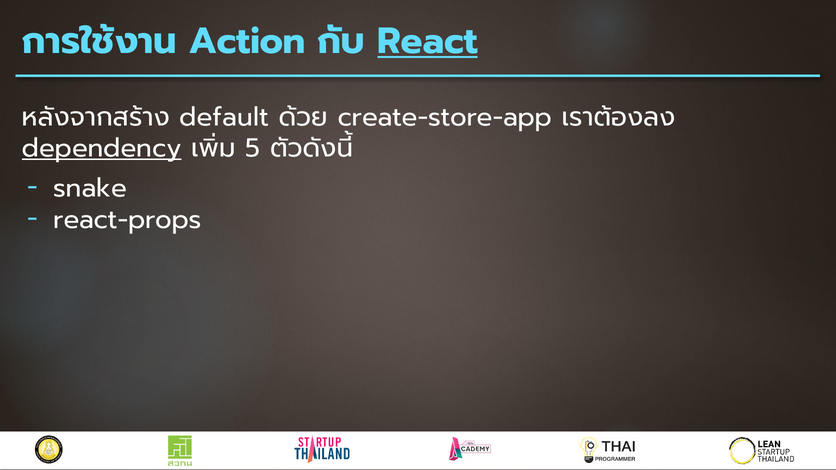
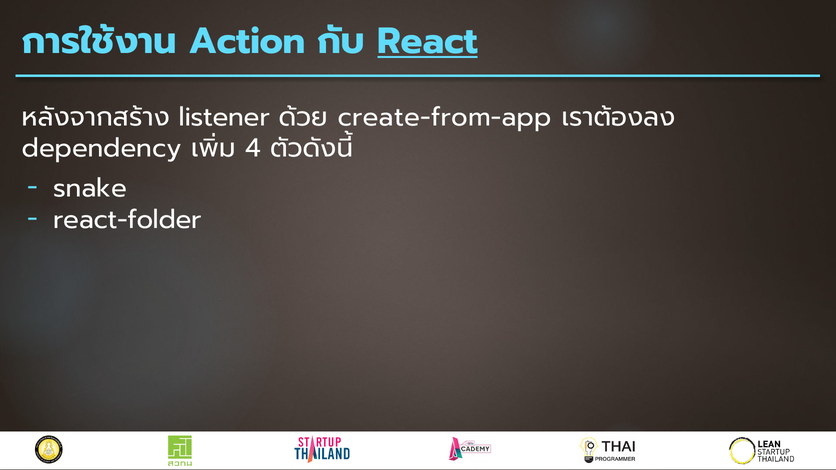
default: default -> listener
create-store-app: create-store-app -> create-from-app
dependency underline: present -> none
5: 5 -> 4
react-props: react-props -> react-folder
